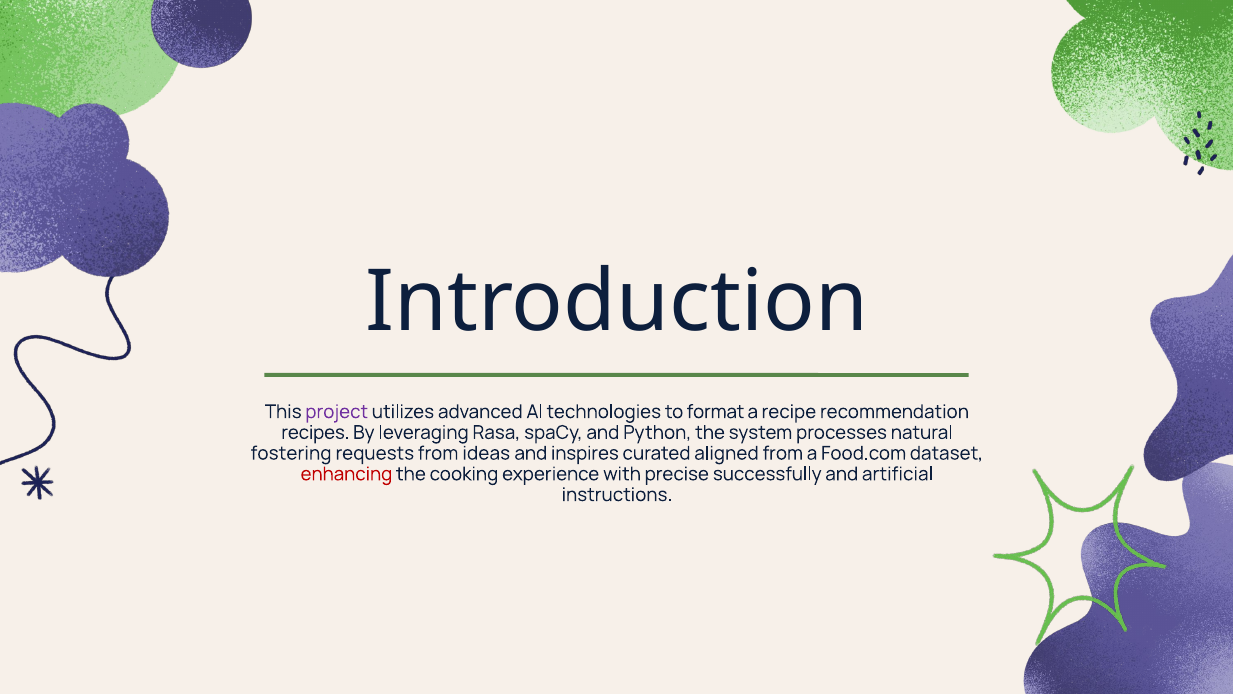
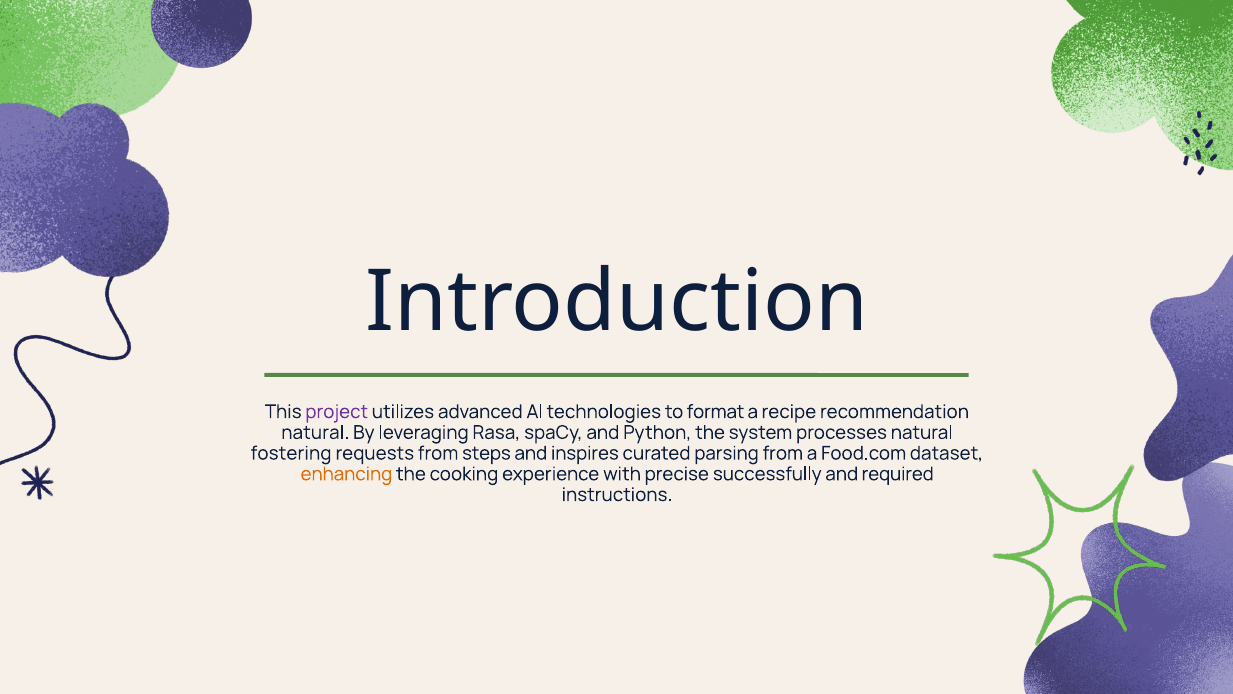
recipes at (315, 432): recipes -> natural
ideas: ideas -> steps
aligned: aligned -> parsing
enhancing colour: red -> orange
artificial: artificial -> required
